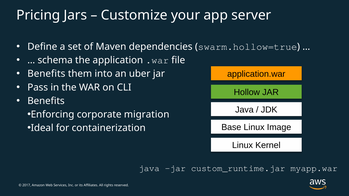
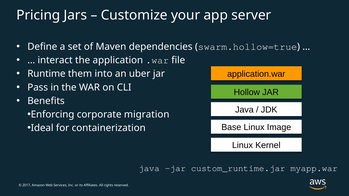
schema: schema -> interact
Benefits at (46, 74): Benefits -> Runtime
